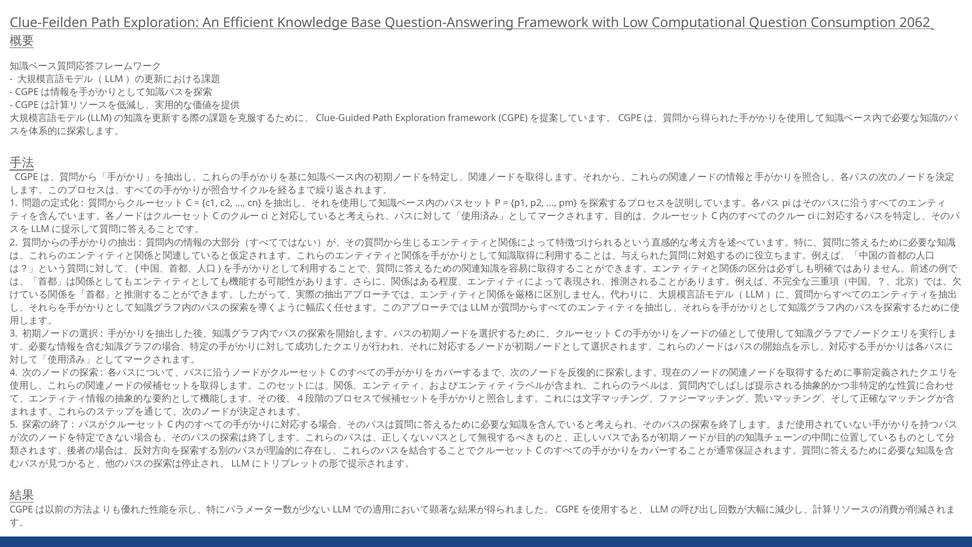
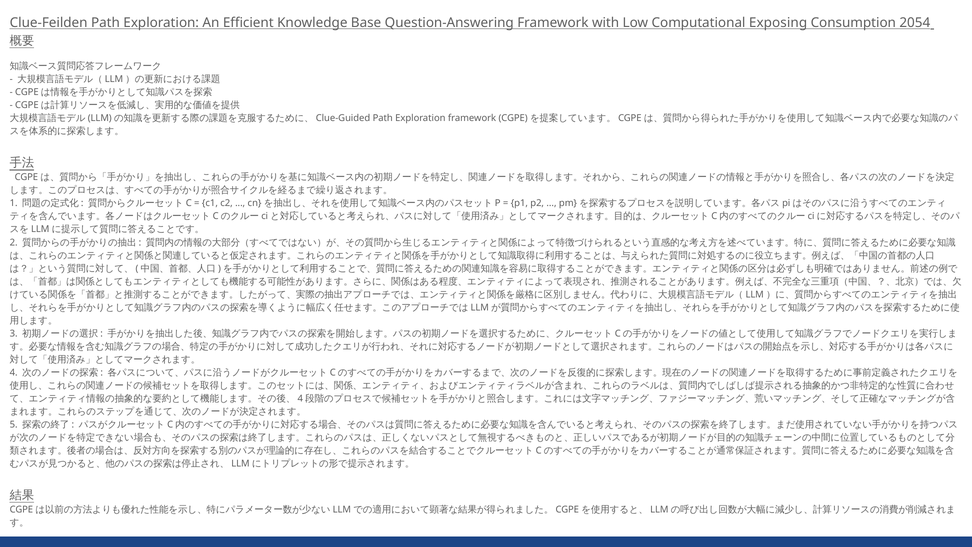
Question: Question -> Exposing
2062: 2062 -> 2054
